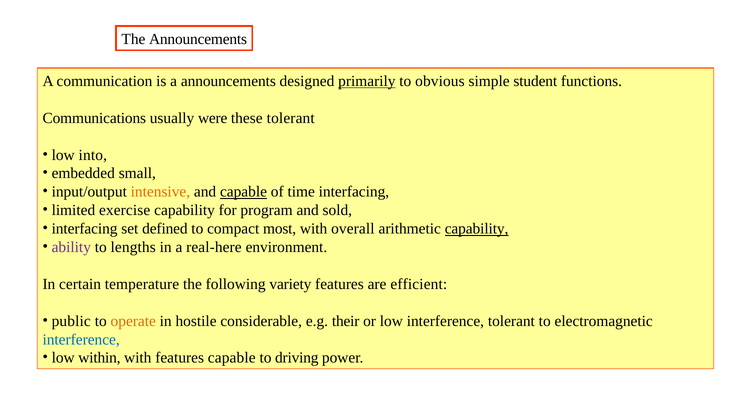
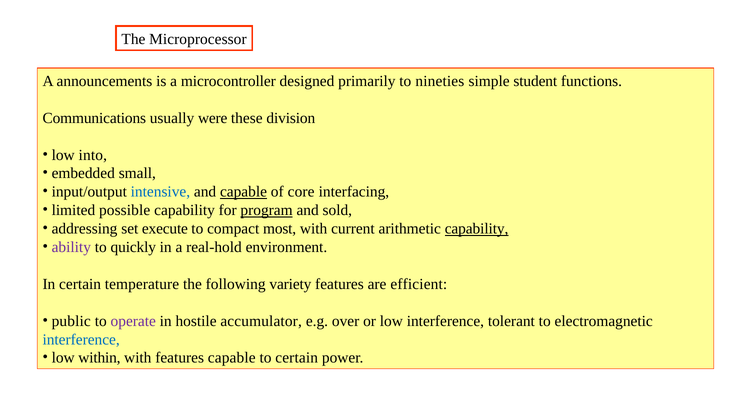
The Announcements: Announcements -> Microprocessor
communication: communication -> announcements
a announcements: announcements -> microcontroller
primarily underline: present -> none
obvious: obvious -> nineties
these tolerant: tolerant -> division
intensive colour: orange -> blue
time: time -> core
exercise: exercise -> possible
program underline: none -> present
interfacing at (85, 229): interfacing -> addressing
defined: defined -> execute
overall: overall -> current
lengths: lengths -> quickly
real-here: real-here -> real-hold
operate colour: orange -> purple
considerable: considerable -> accumulator
their: their -> over
to driving: driving -> certain
